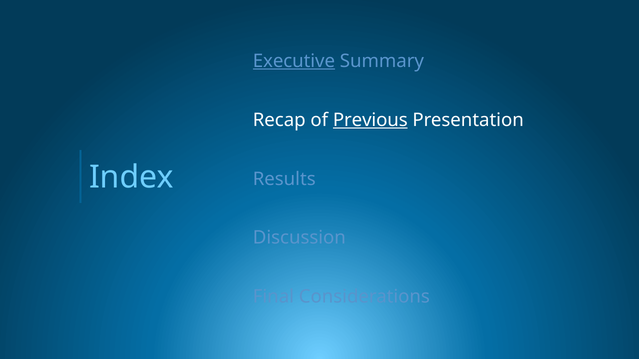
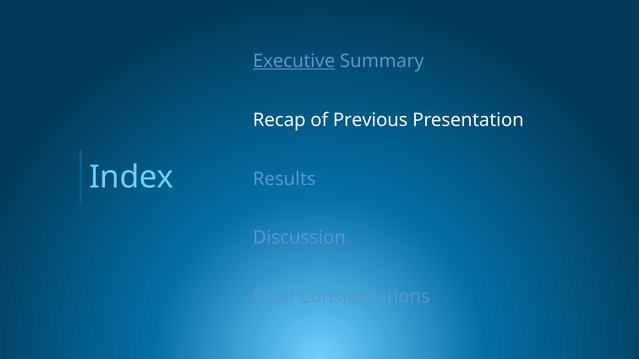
Previous underline: present -> none
